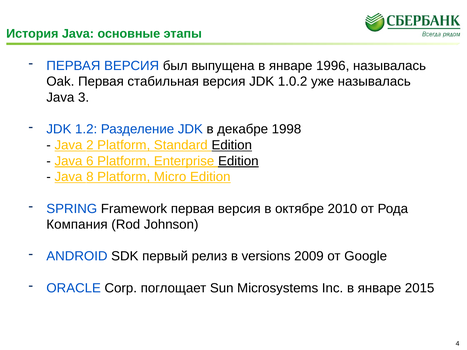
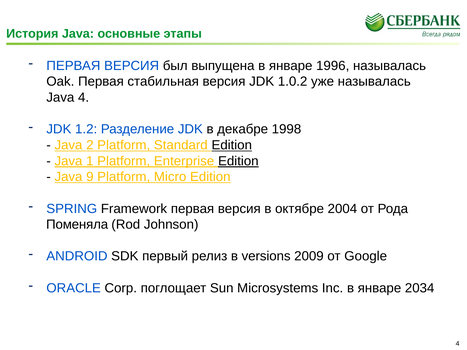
Java 3: 3 -> 4
6: 6 -> 1
8: 8 -> 9
2010: 2010 -> 2004
Компания: Компания -> Поменяла
2015: 2015 -> 2034
